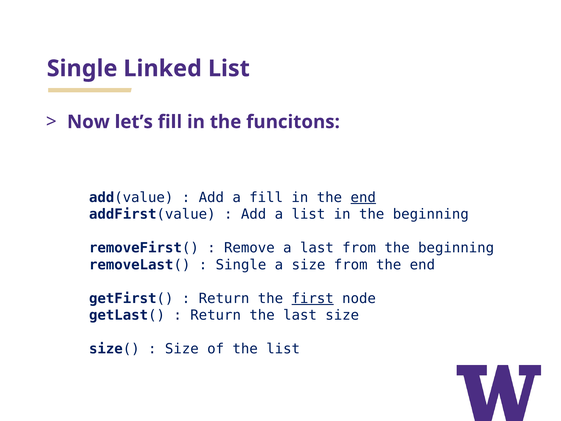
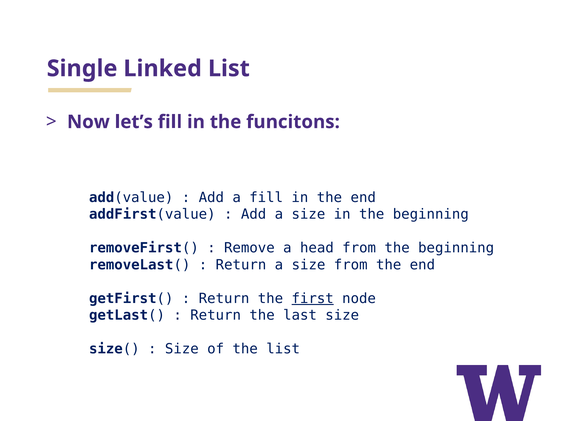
end at (363, 197) underline: present -> none
Add a list: list -> size
a last: last -> head
Single at (241, 265): Single -> Return
